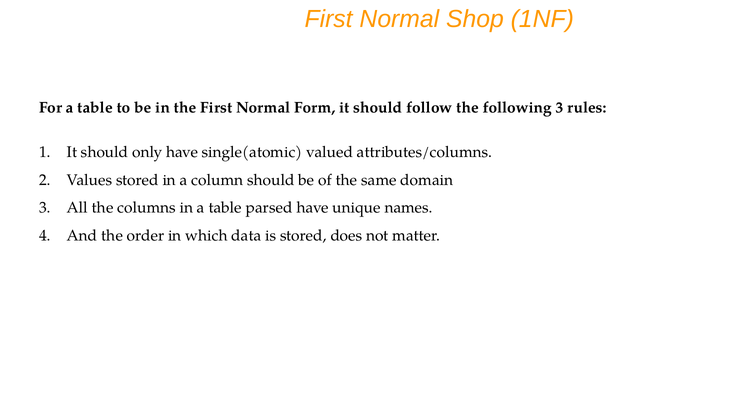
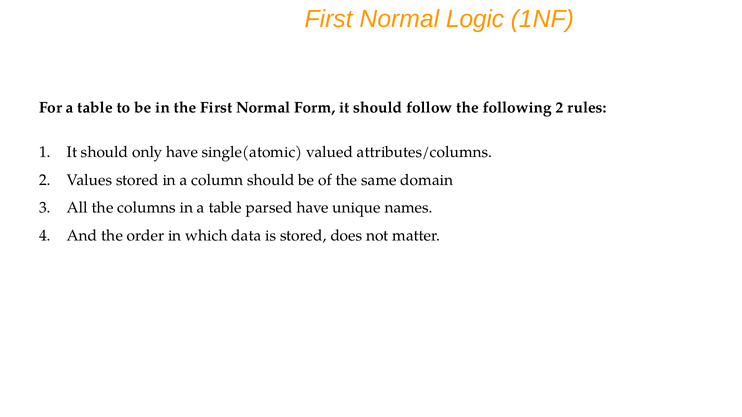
Shop: Shop -> Logic
following 3: 3 -> 2
